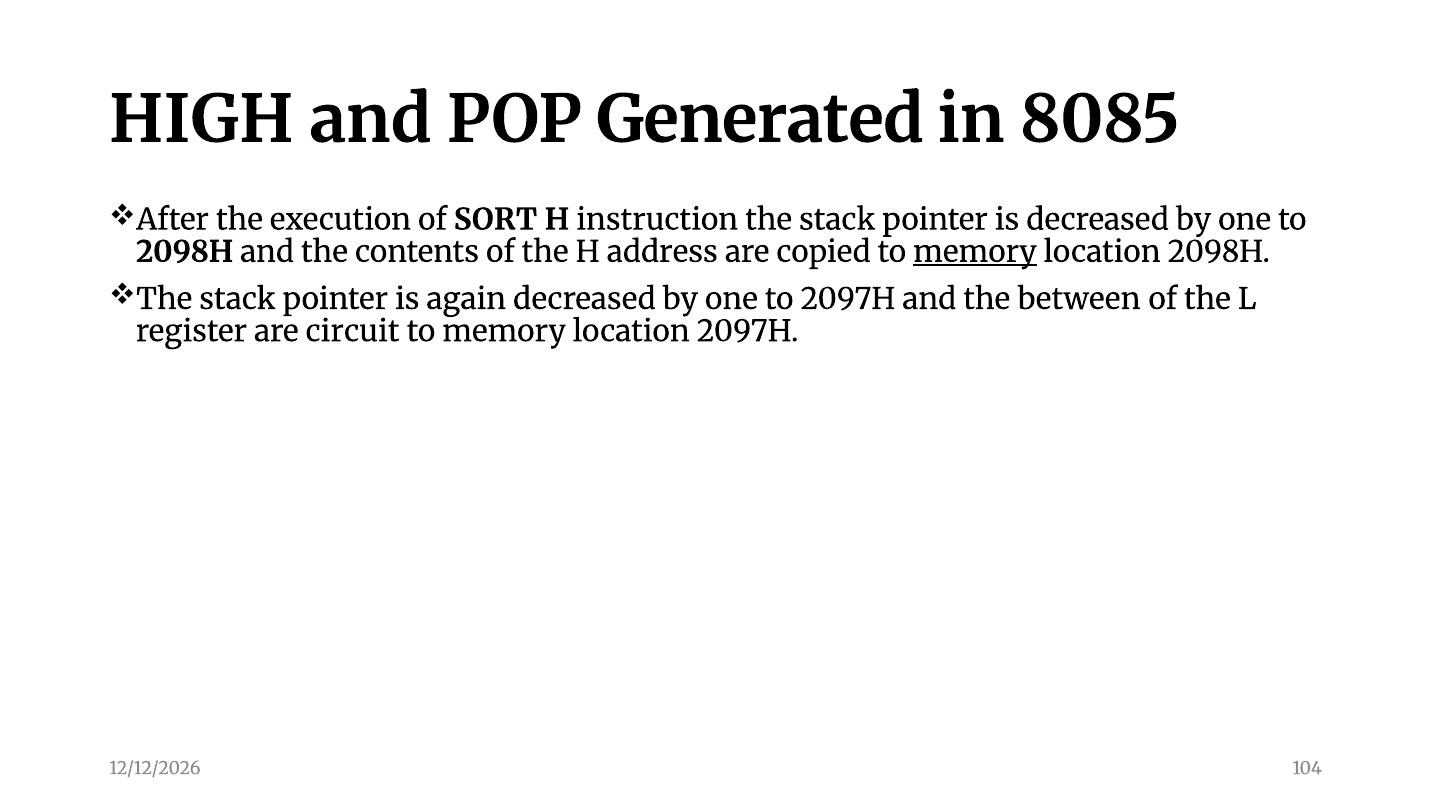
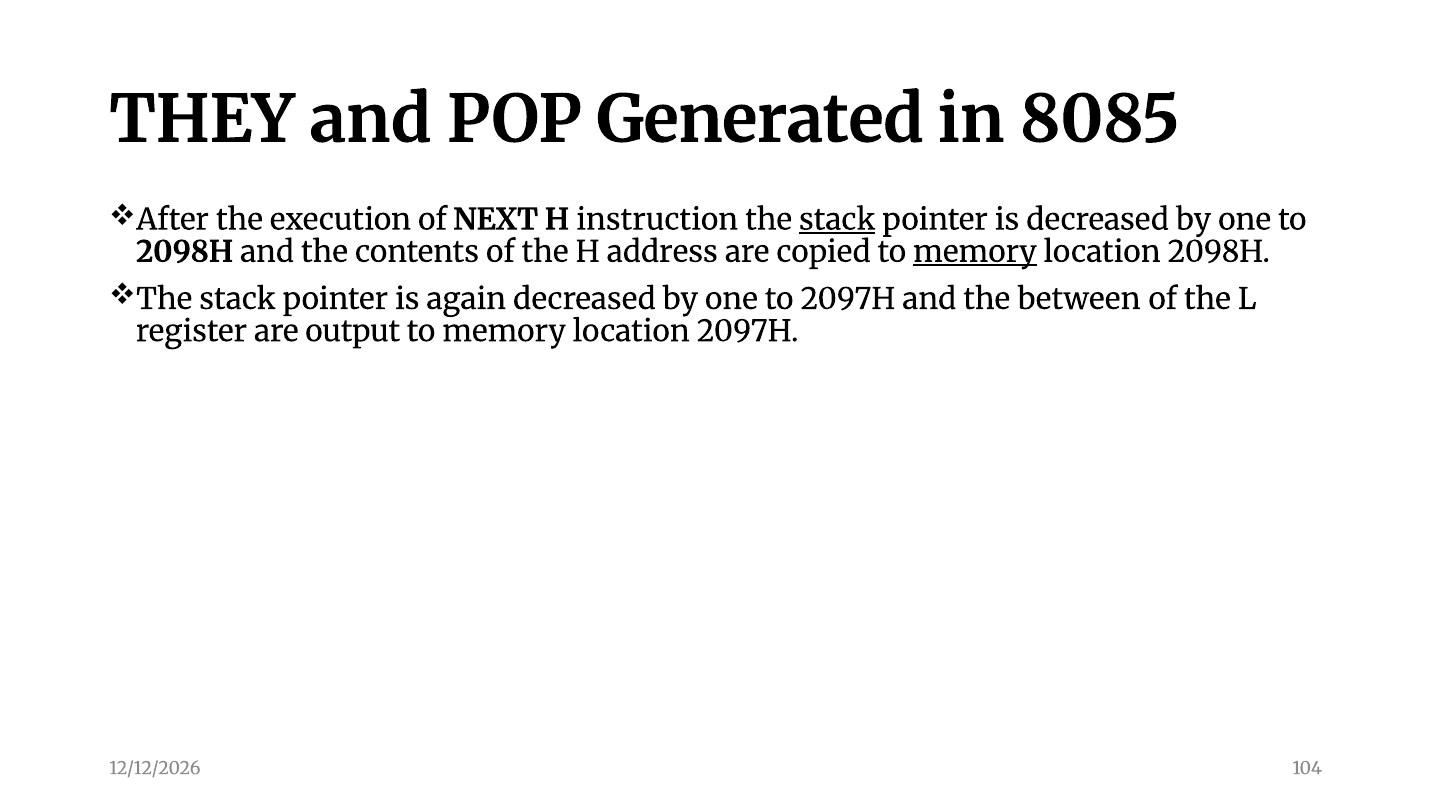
HIGH: HIGH -> THEY
SORT: SORT -> NEXT
stack at (837, 220) underline: none -> present
circuit: circuit -> output
